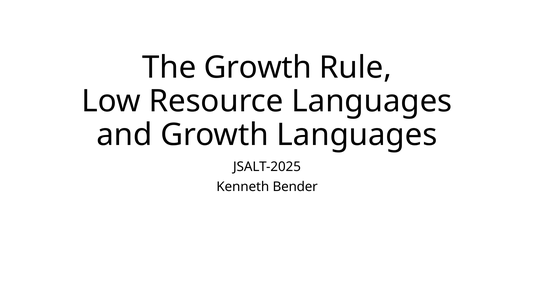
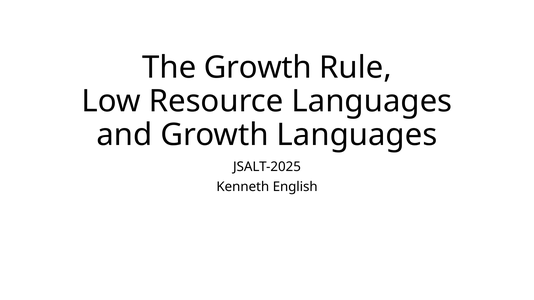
Bender: Bender -> English
